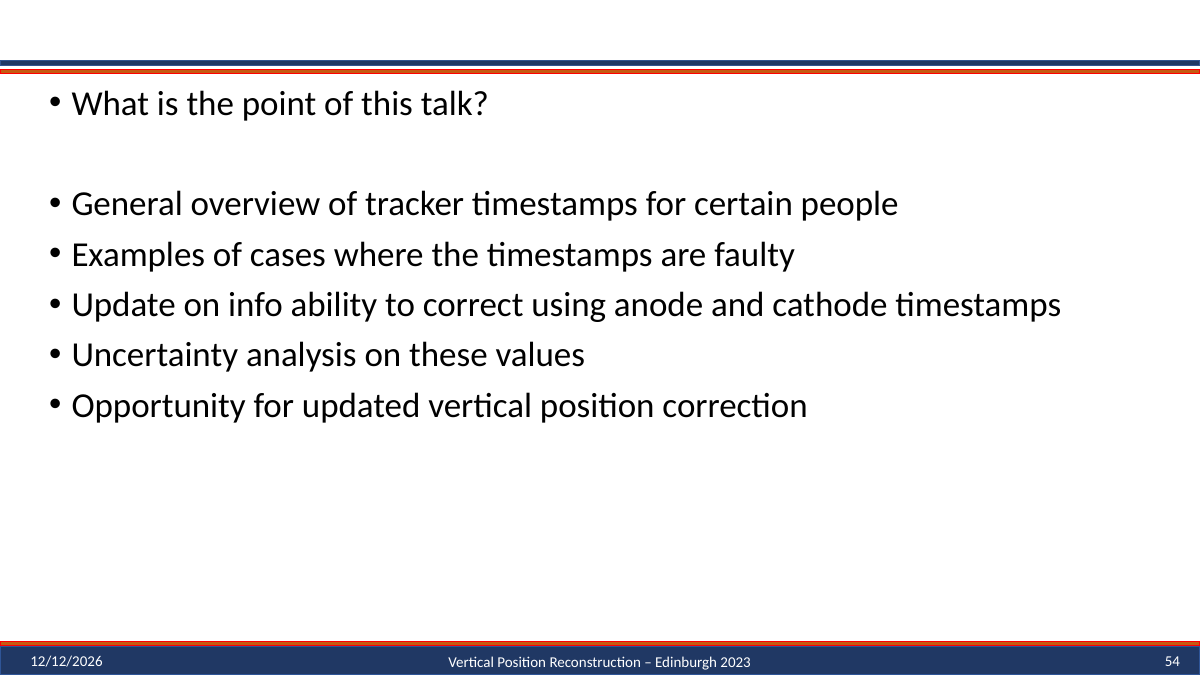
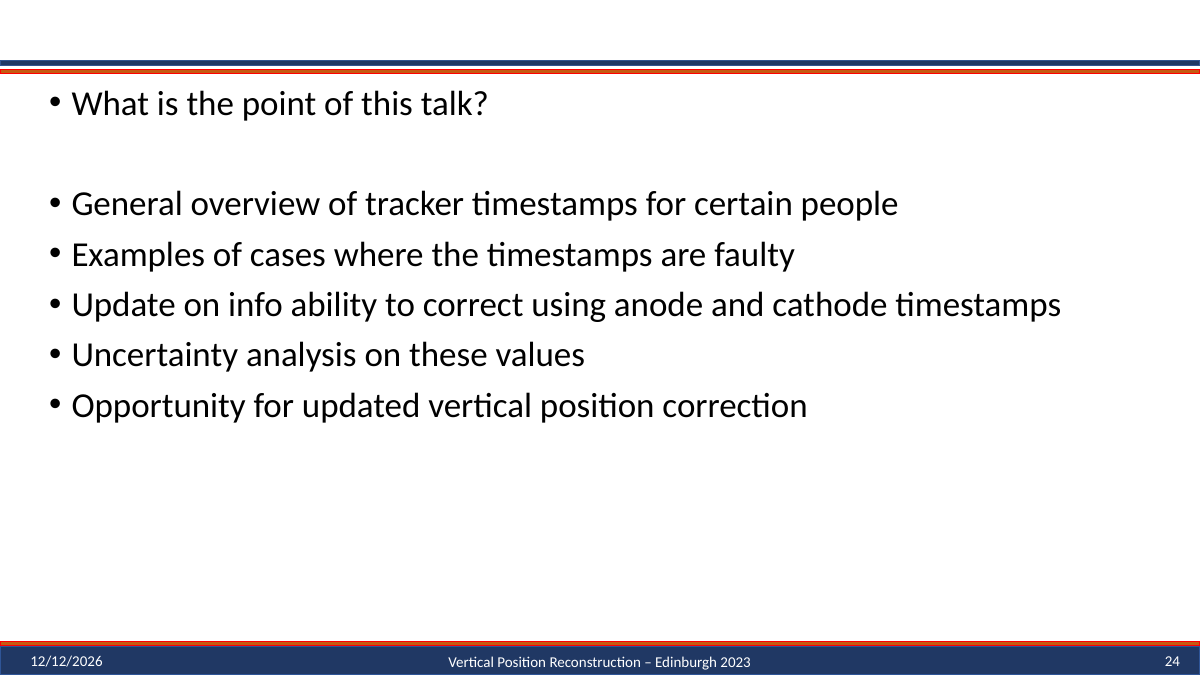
54: 54 -> 24
